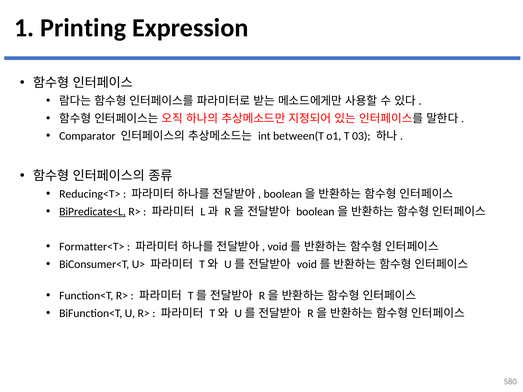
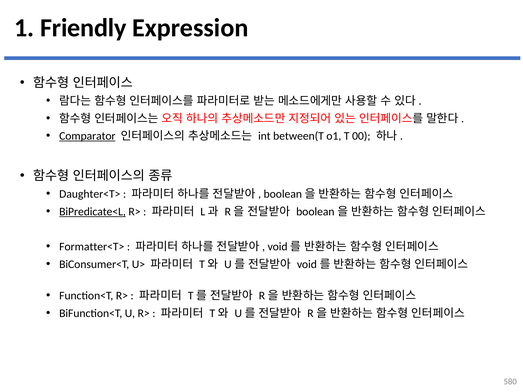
Printing: Printing -> Friendly
Comparator underline: none -> present
03: 03 -> 00
Reducing<T>: Reducing<T> -> Daughter<T>
